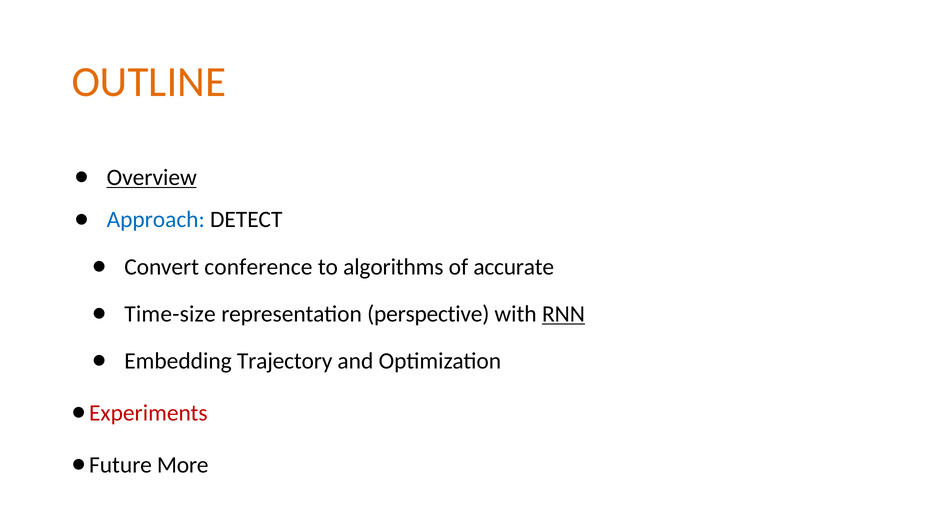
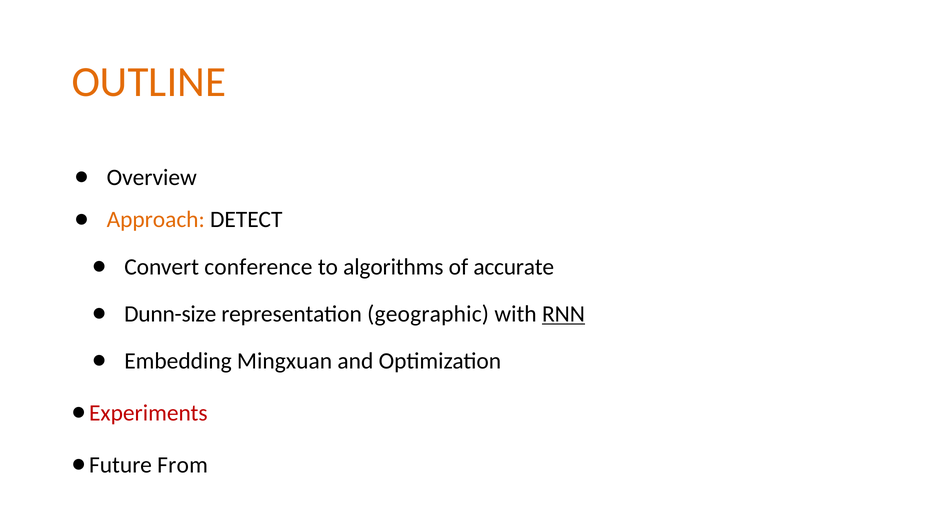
Overview underline: present -> none
Approach colour: blue -> orange
Time-size: Time-size -> Dunn-size
perspective: perspective -> geographic
Trajectory: Trajectory -> Mingxuan
More: More -> From
